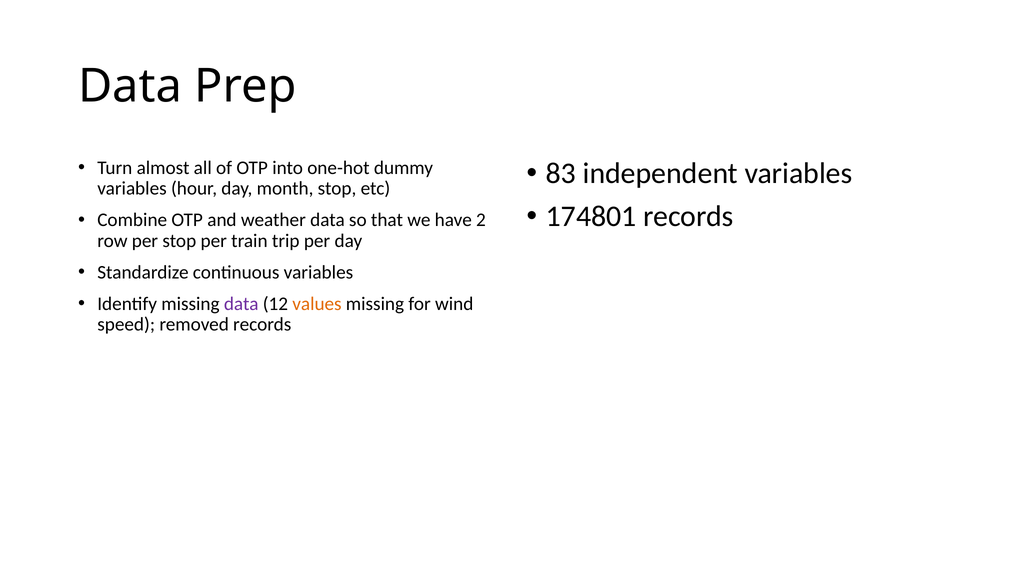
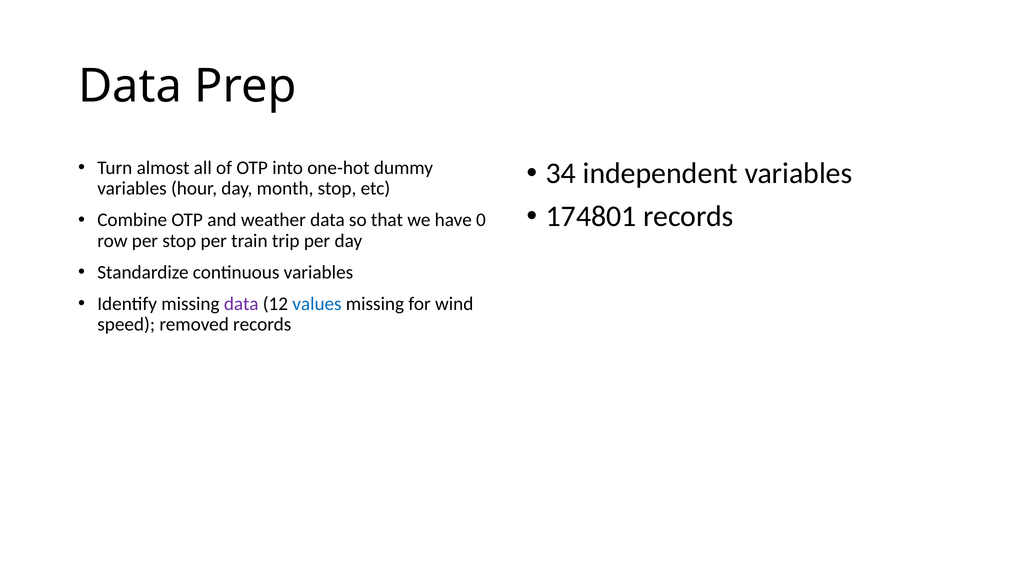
83: 83 -> 34
2: 2 -> 0
values colour: orange -> blue
